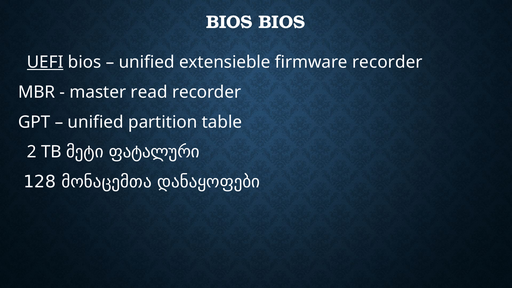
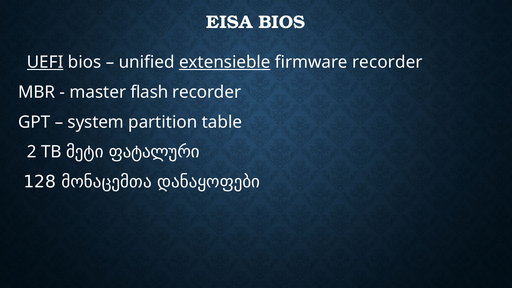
BIOS at (229, 22): BIOS -> EISA
extensieble underline: none -> present
read: read -> flash
unified at (96, 122): unified -> system
